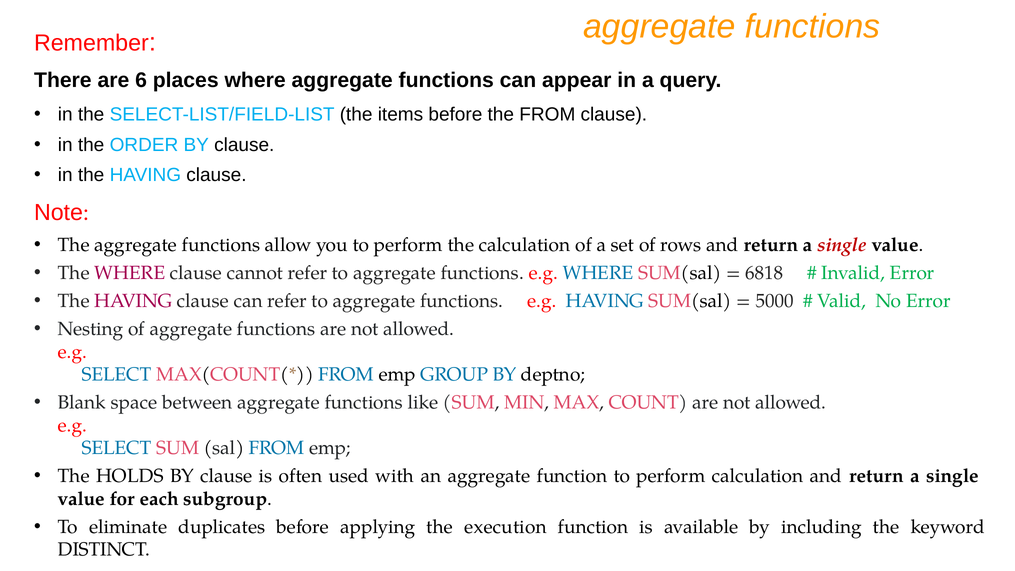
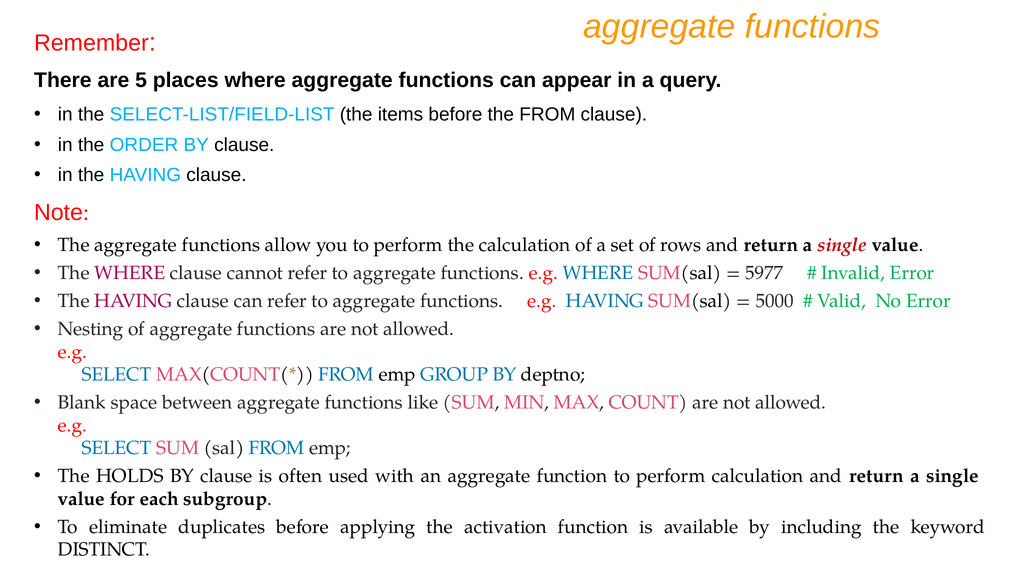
6: 6 -> 5
6818: 6818 -> 5977
execution: execution -> activation
